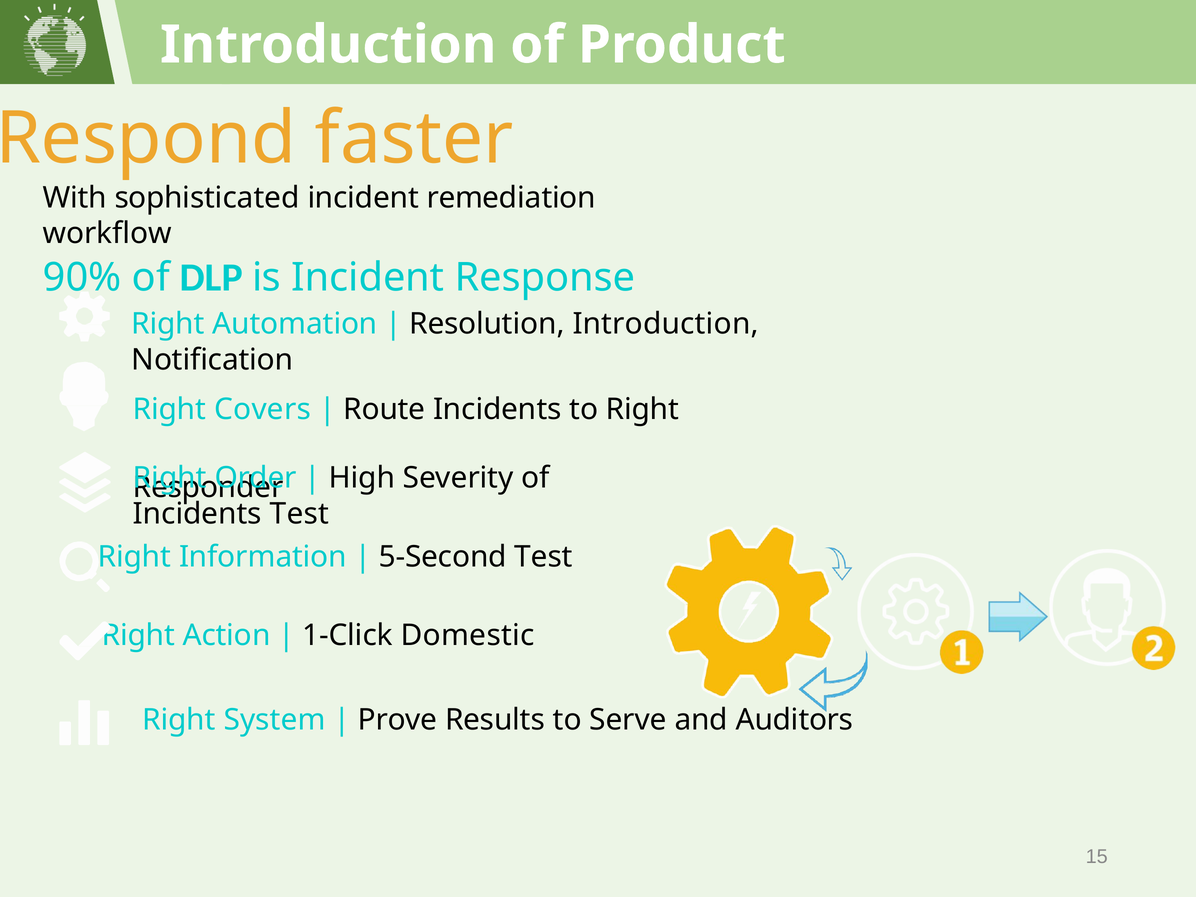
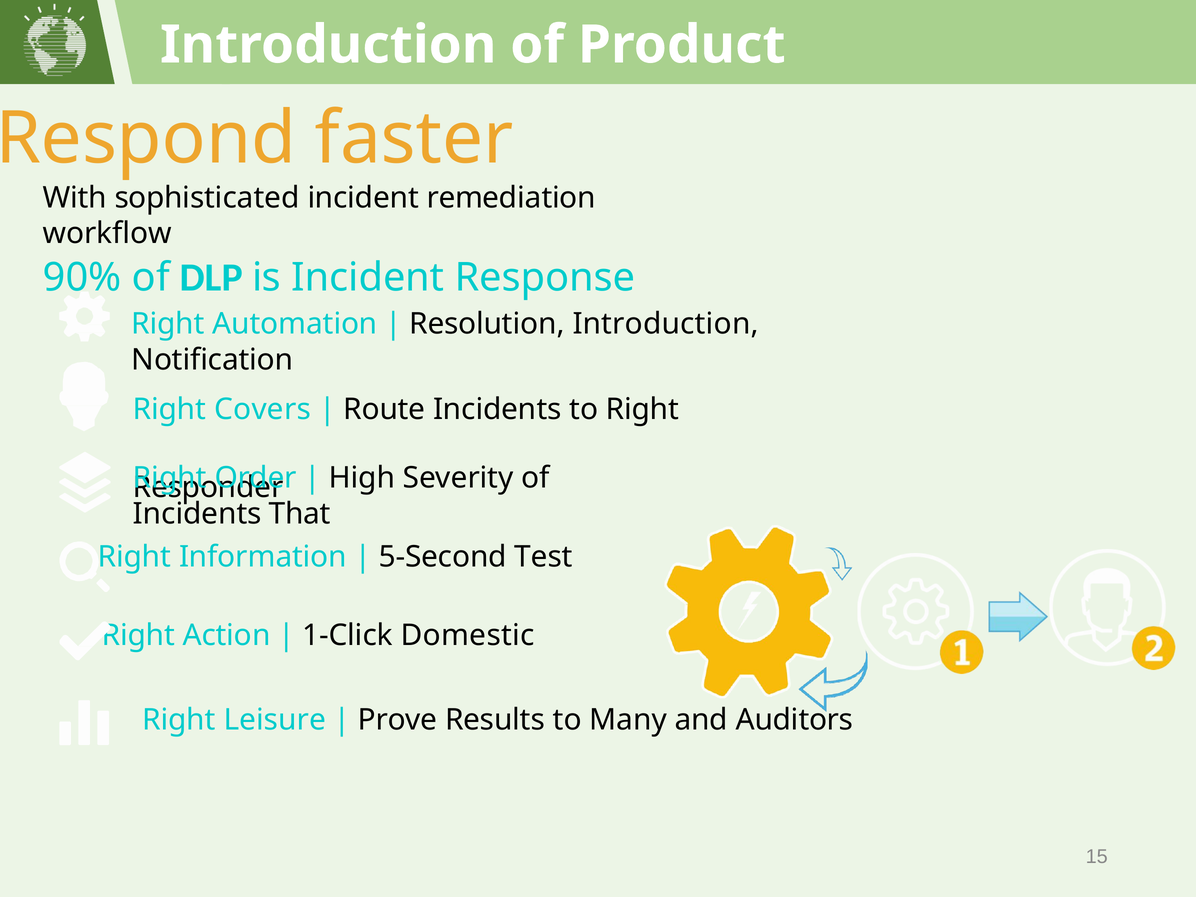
Incidents Test: Test -> That
System: System -> Leisure
Serve: Serve -> Many
